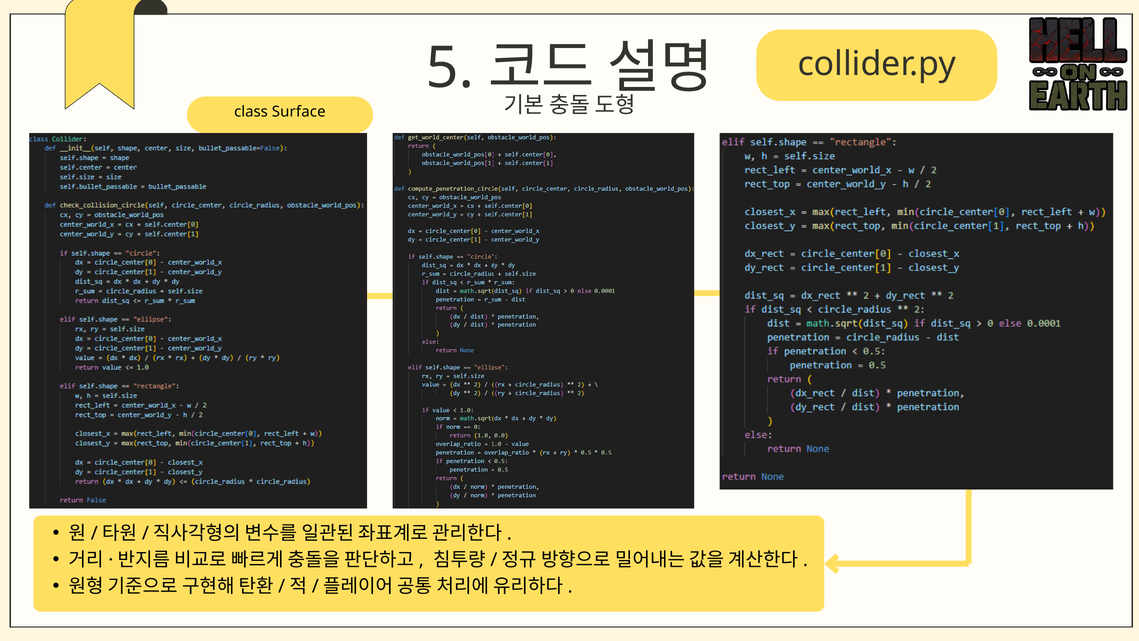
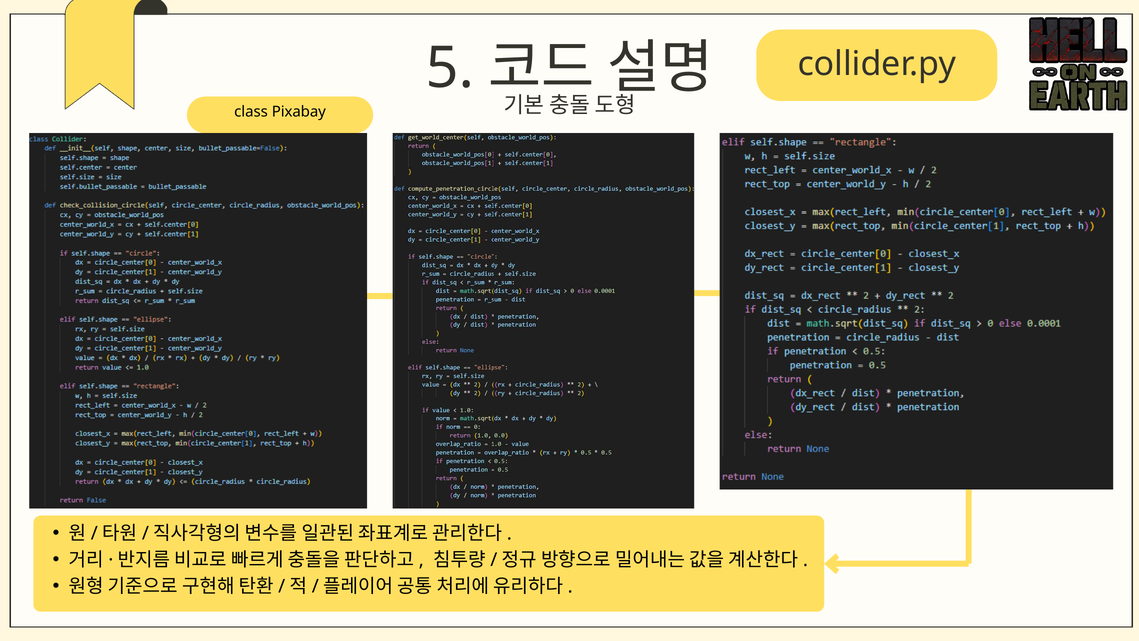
Surface: Surface -> Pixabay
